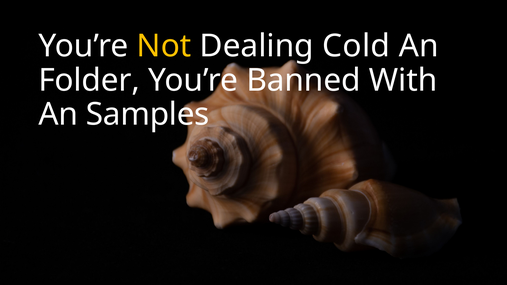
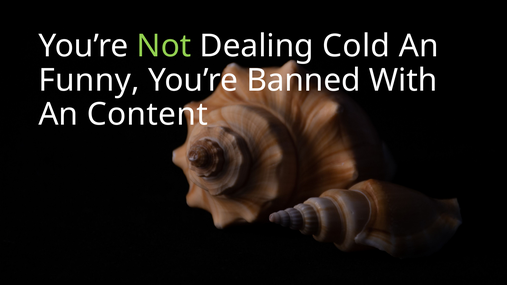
Not colour: yellow -> light green
Folder: Folder -> Funny
Samples: Samples -> Content
